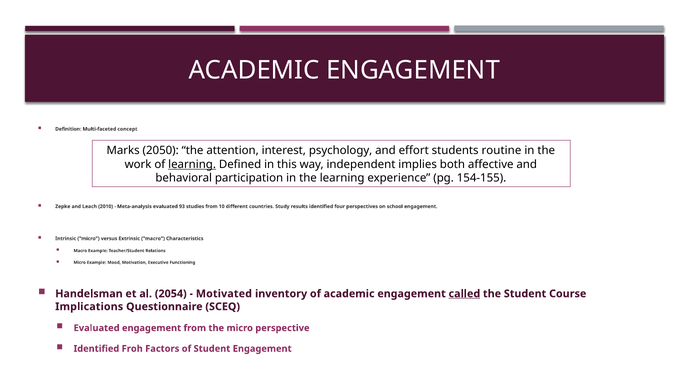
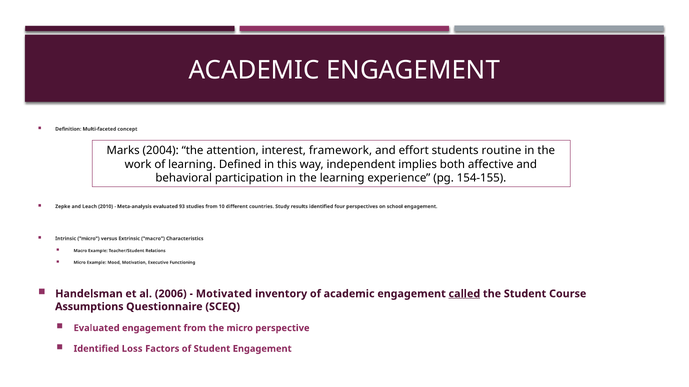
2050: 2050 -> 2004
psychology: psychology -> framework
learning at (192, 165) underline: present -> none
2054: 2054 -> 2006
Implications: Implications -> Assumptions
Froh: Froh -> Loss
